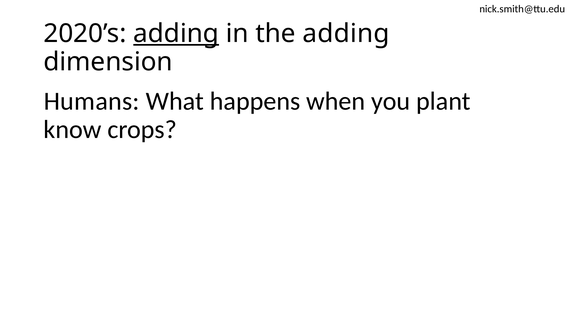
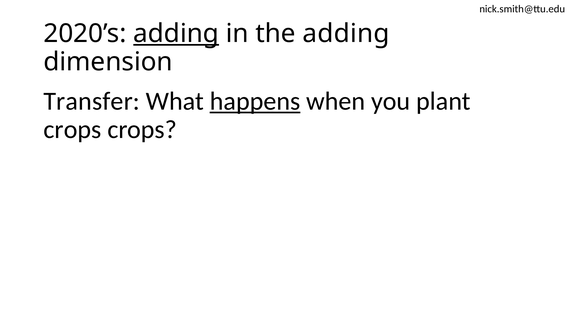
Humans: Humans -> Transfer
happens underline: none -> present
know at (73, 130): know -> crops
